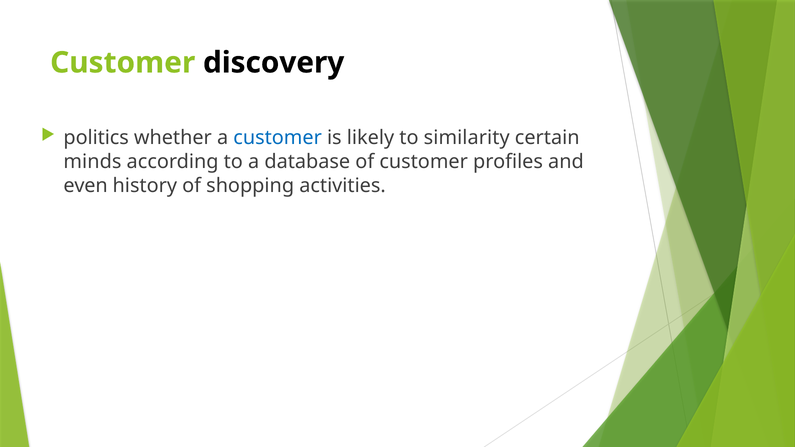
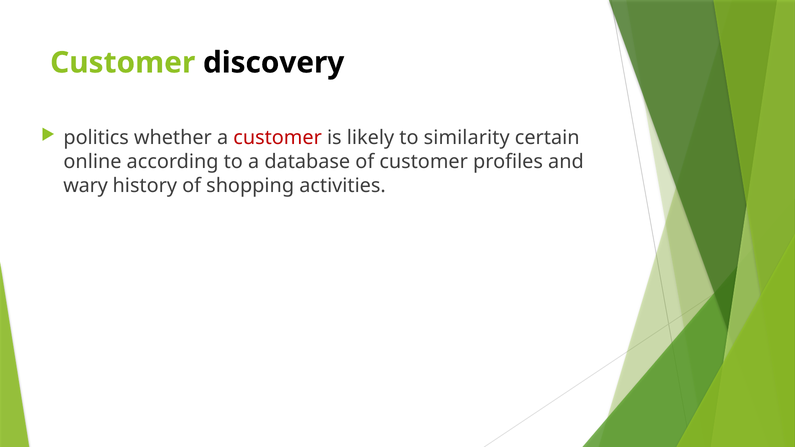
customer at (278, 138) colour: blue -> red
minds: minds -> online
even: even -> wary
